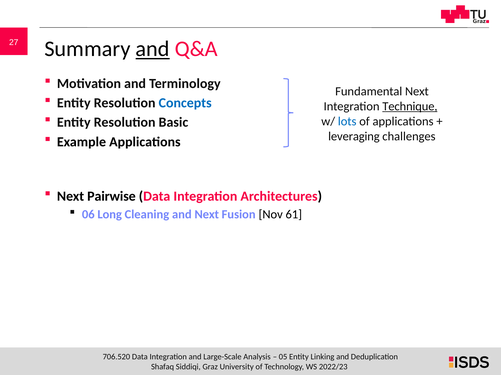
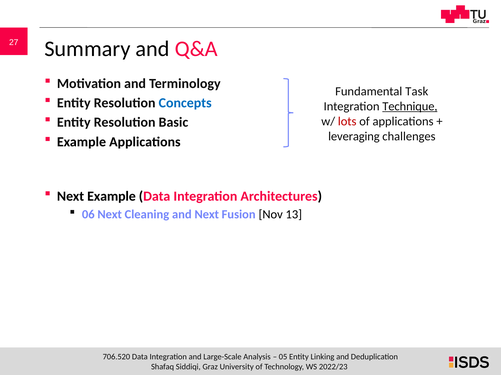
and at (153, 49) underline: present -> none
Fundamental Next: Next -> Task
lots colour: blue -> red
Next Pairwise: Pairwise -> Example
06 Long: Long -> Next
61: 61 -> 13
